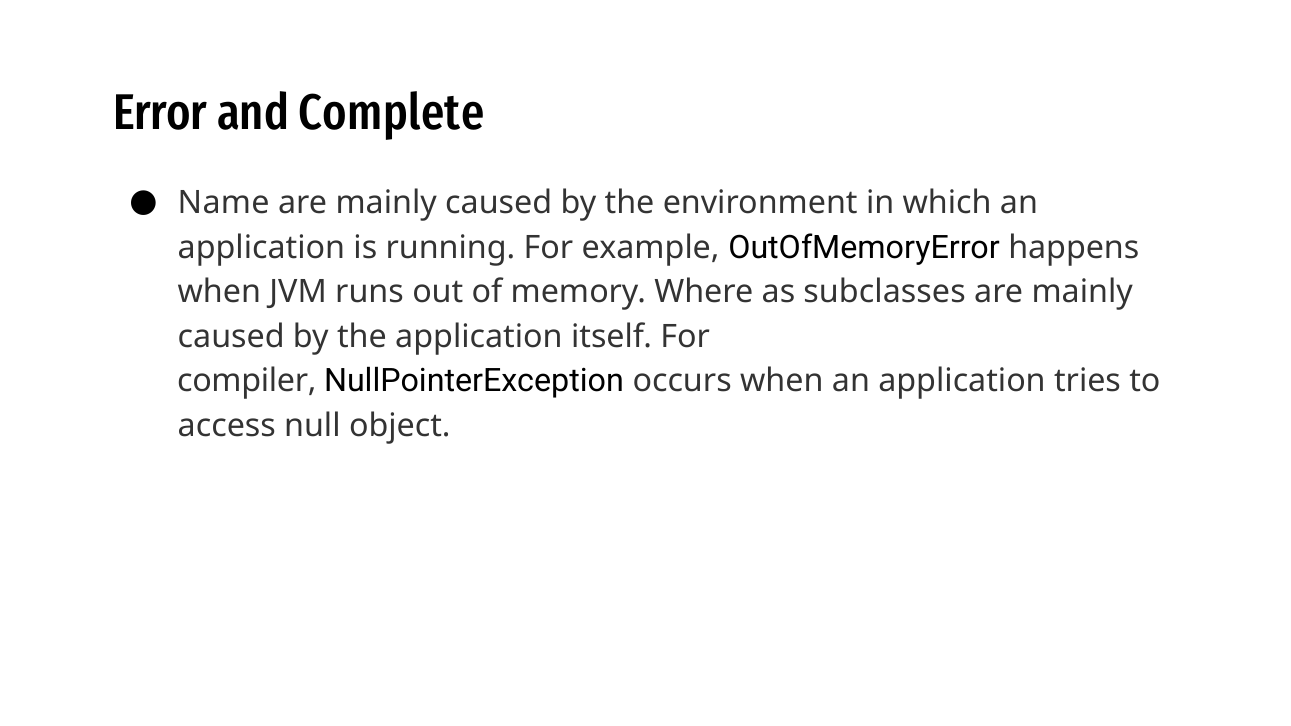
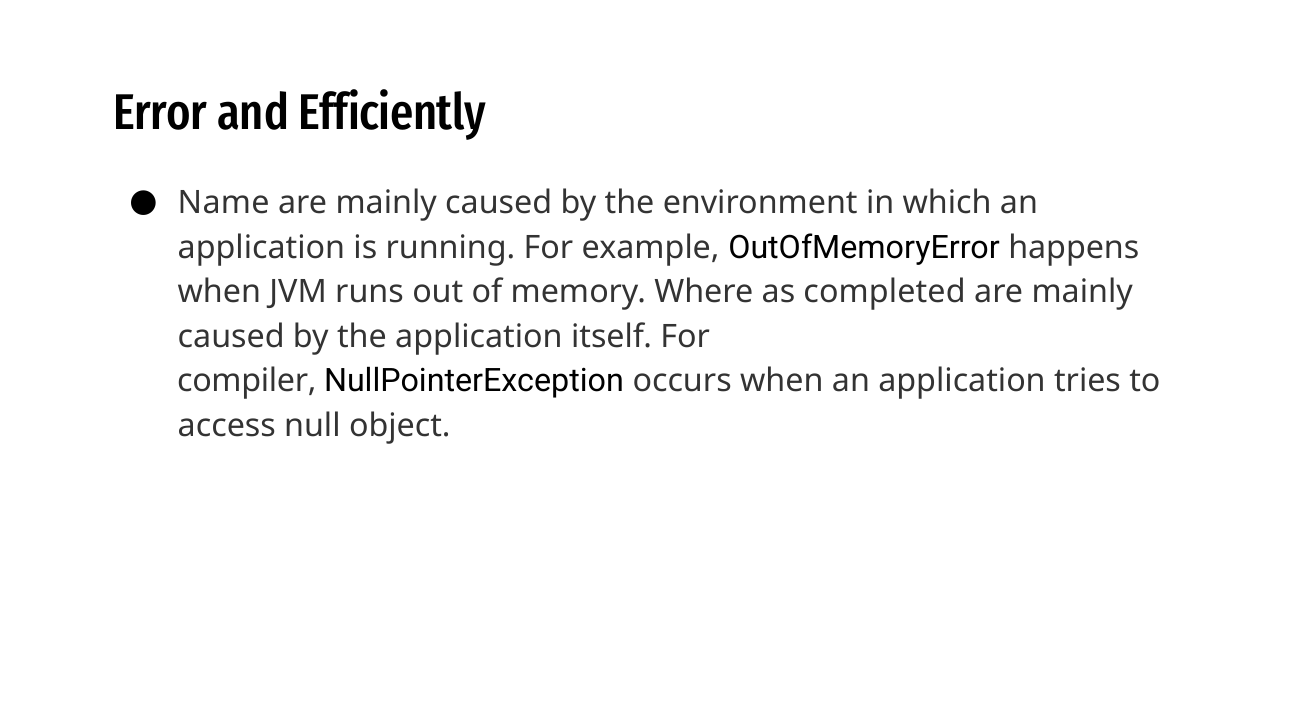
Complete: Complete -> Efficiently
subclasses: subclasses -> completed
